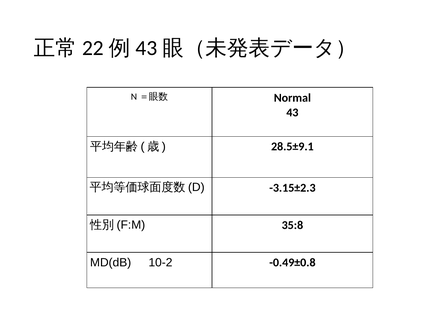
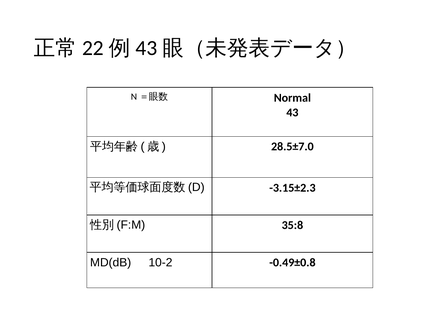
28.5±9.1: 28.5±9.1 -> 28.5±7.0
